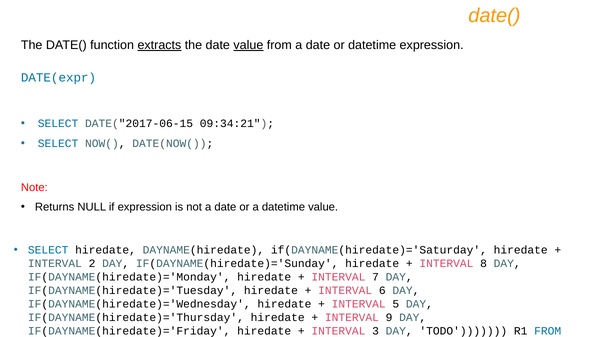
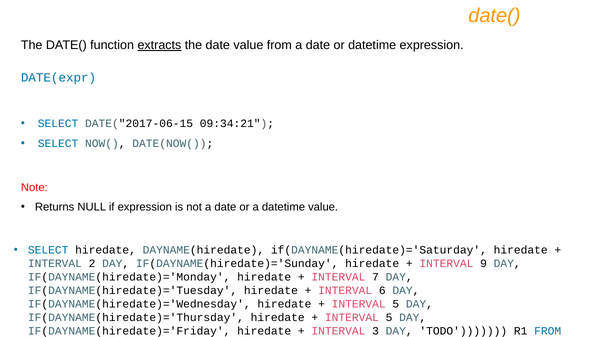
value at (248, 45) underline: present -> none
8: 8 -> 9
9 at (389, 318): 9 -> 5
